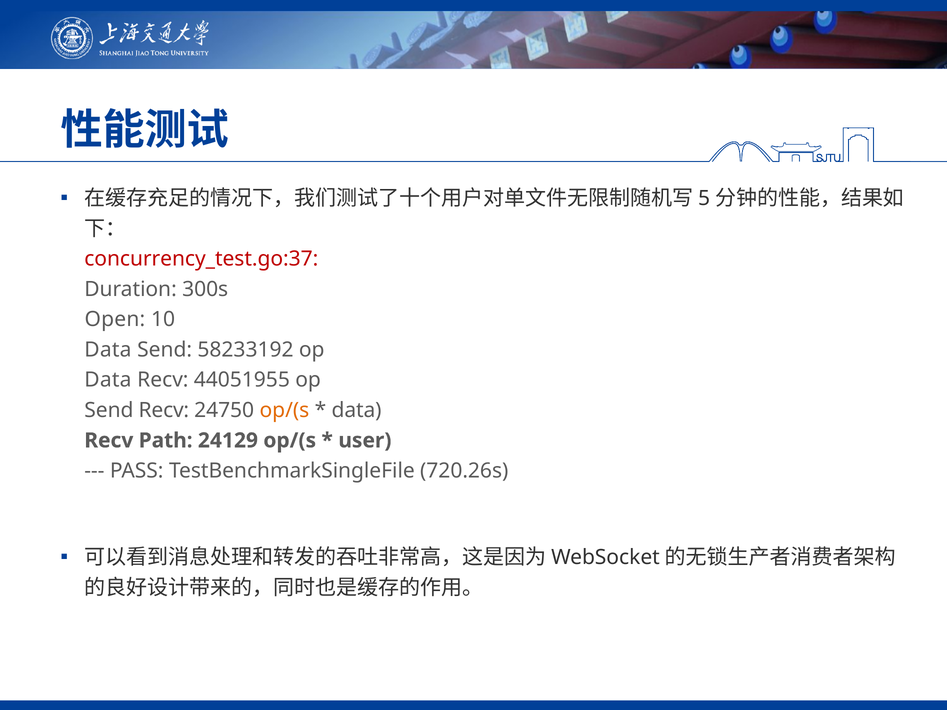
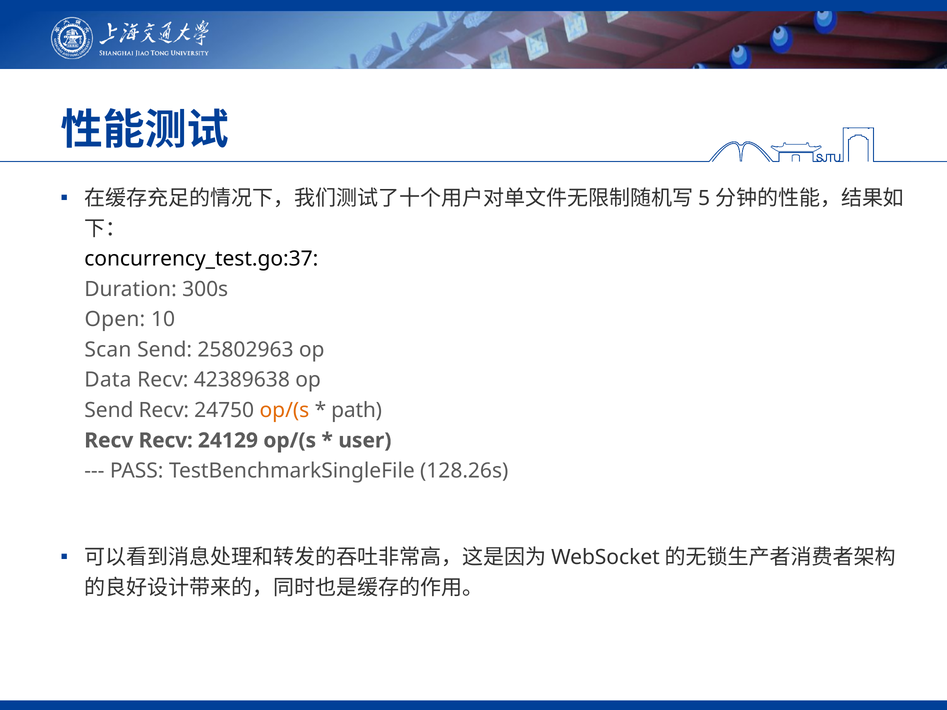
concurrency_test.go:37 colour: red -> black
Data at (108, 350): Data -> Scan
58233192: 58233192 -> 25802963
44051955: 44051955 -> 42389638
data at (357, 410): data -> path
Recv Path: Path -> Recv
720.26s: 720.26s -> 128.26s
